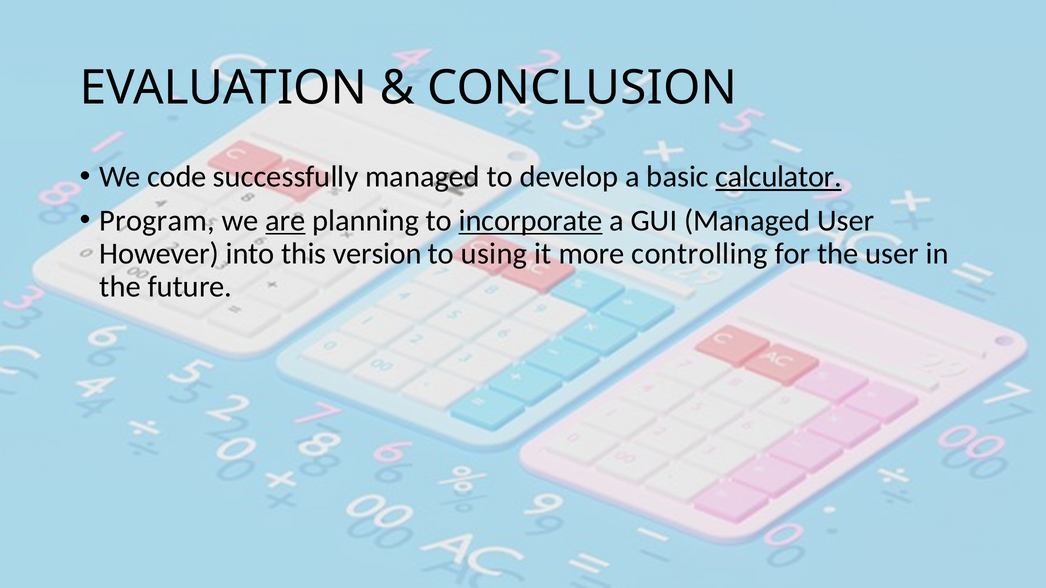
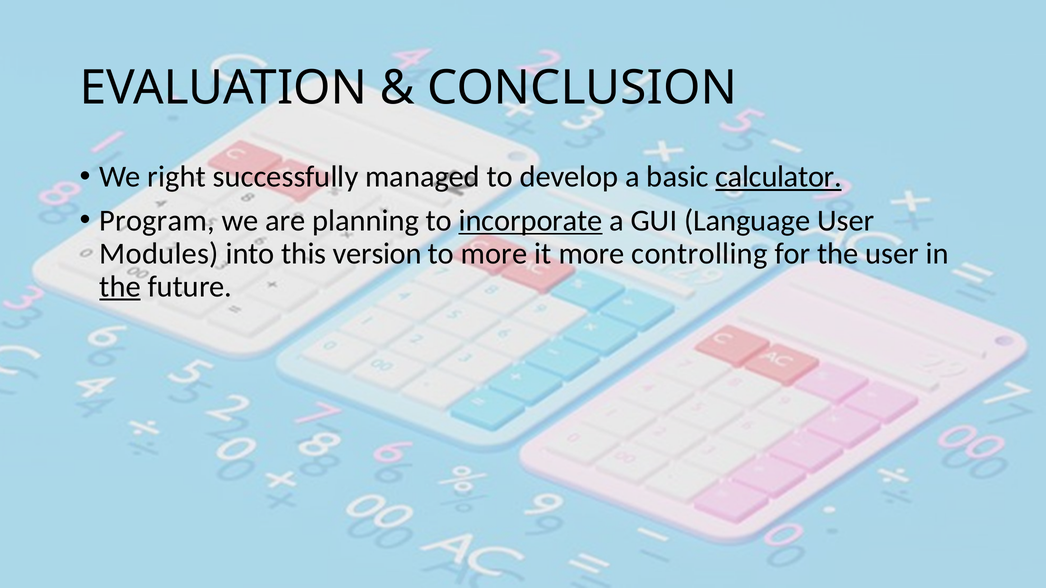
code: code -> right
are underline: present -> none
GUI Managed: Managed -> Language
However: However -> Modules
to using: using -> more
the at (120, 287) underline: none -> present
